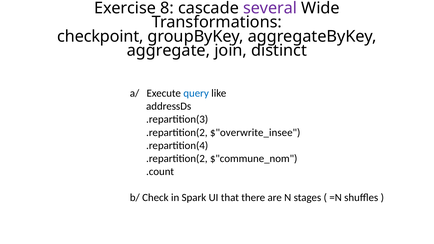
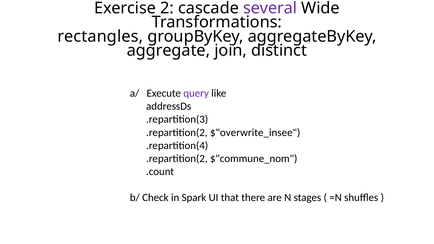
8: 8 -> 2
checkpoint: checkpoint -> rectangles
query colour: blue -> purple
